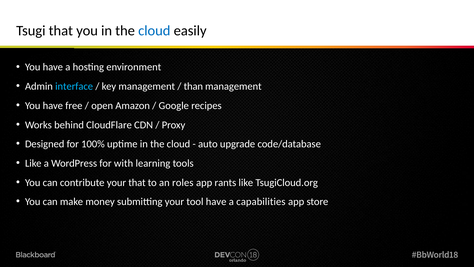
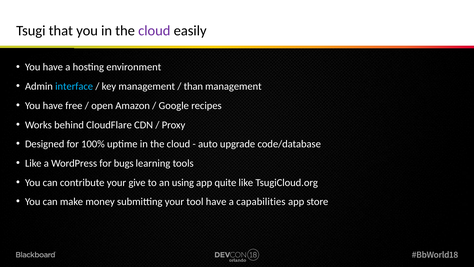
cloud at (154, 31) colour: blue -> purple
with: with -> bugs
your that: that -> give
roles: roles -> using
rants: rants -> quite
